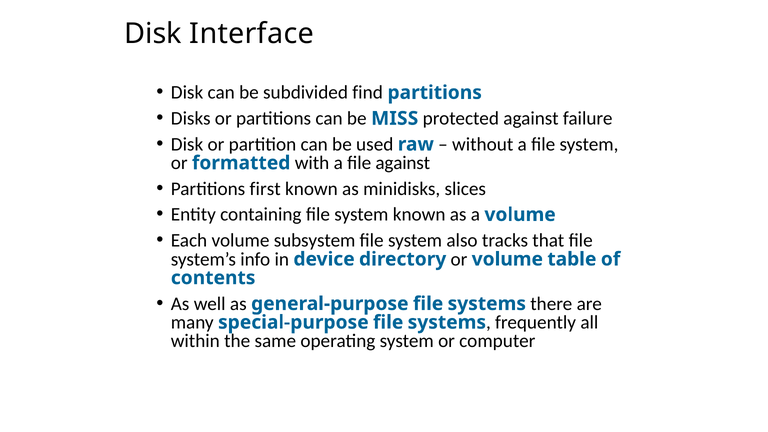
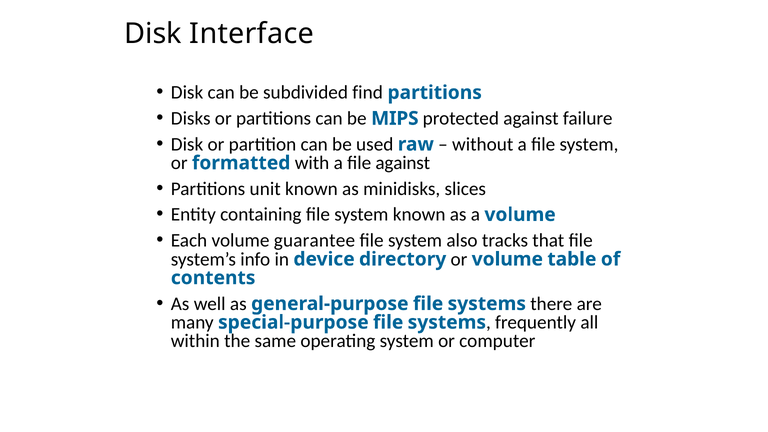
MISS: MISS -> MIPS
first: first -> unit
subsystem: subsystem -> guarantee
